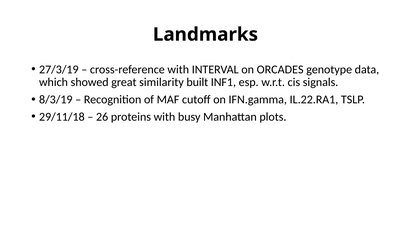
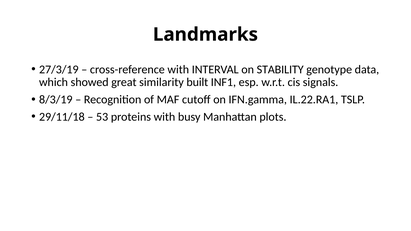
ORCADES: ORCADES -> STABILITY
26: 26 -> 53
